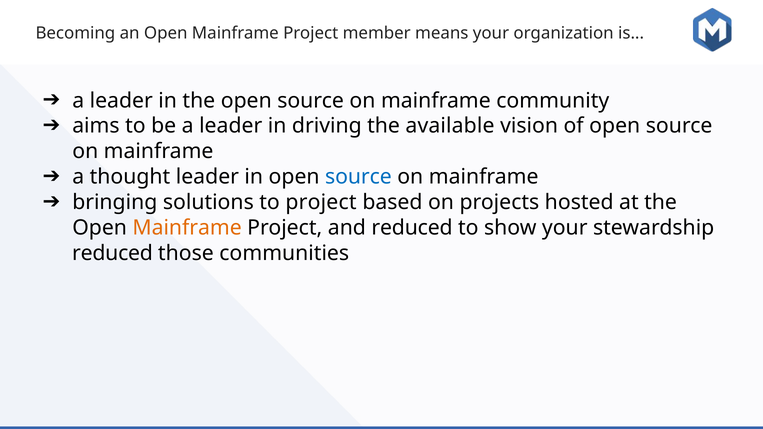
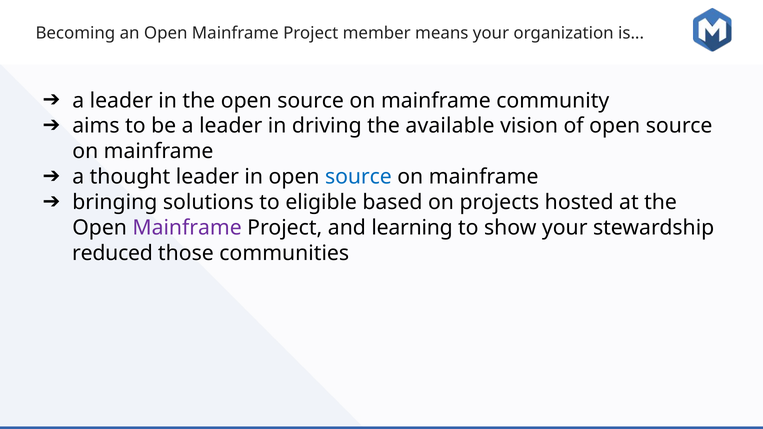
to project: project -> eligible
Mainframe at (187, 228) colour: orange -> purple
and reduced: reduced -> learning
